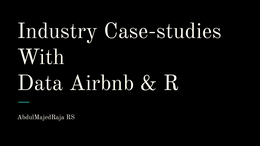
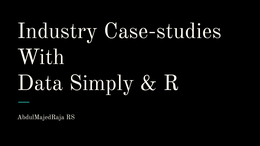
Airbnb: Airbnb -> Simply
